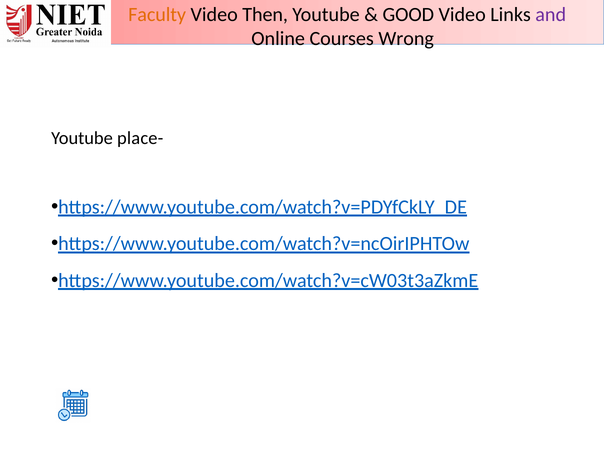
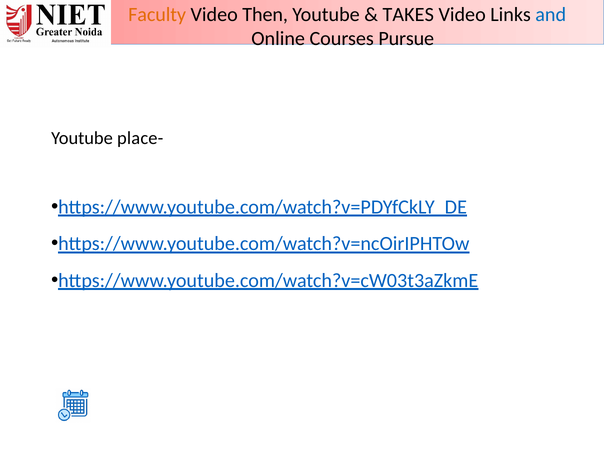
GOOD: GOOD -> TAKES
and colour: purple -> blue
Wrong: Wrong -> Pursue
